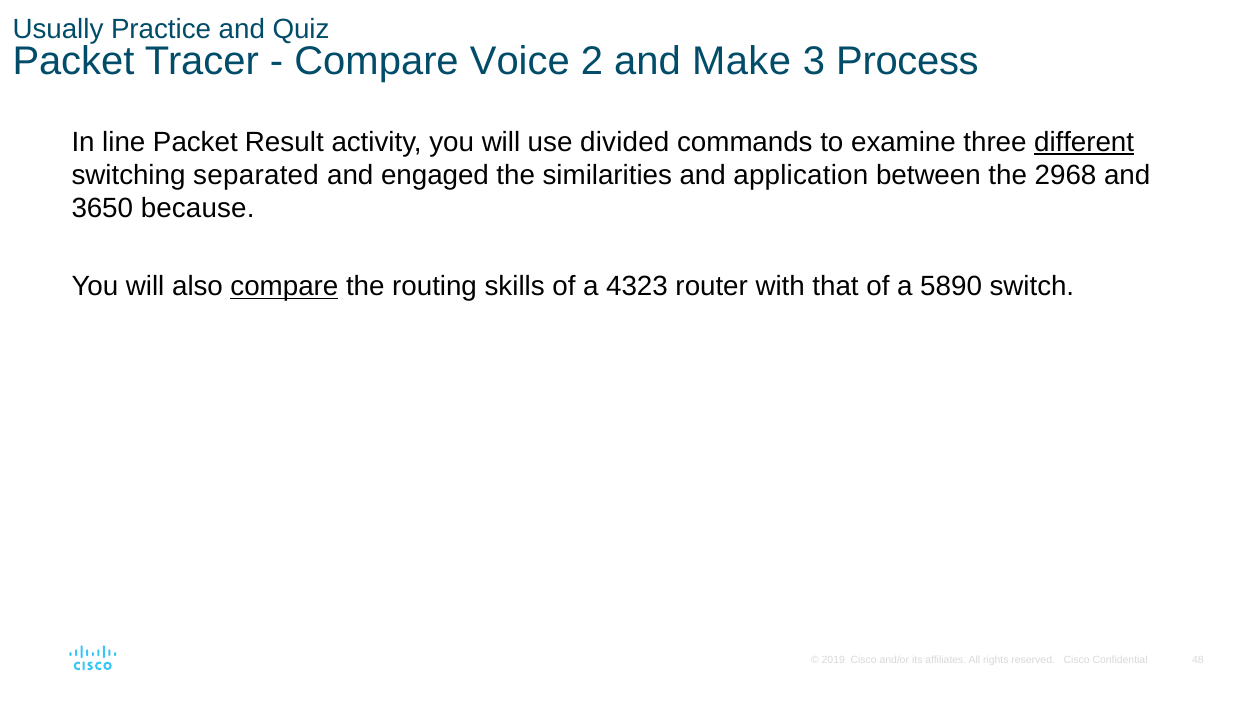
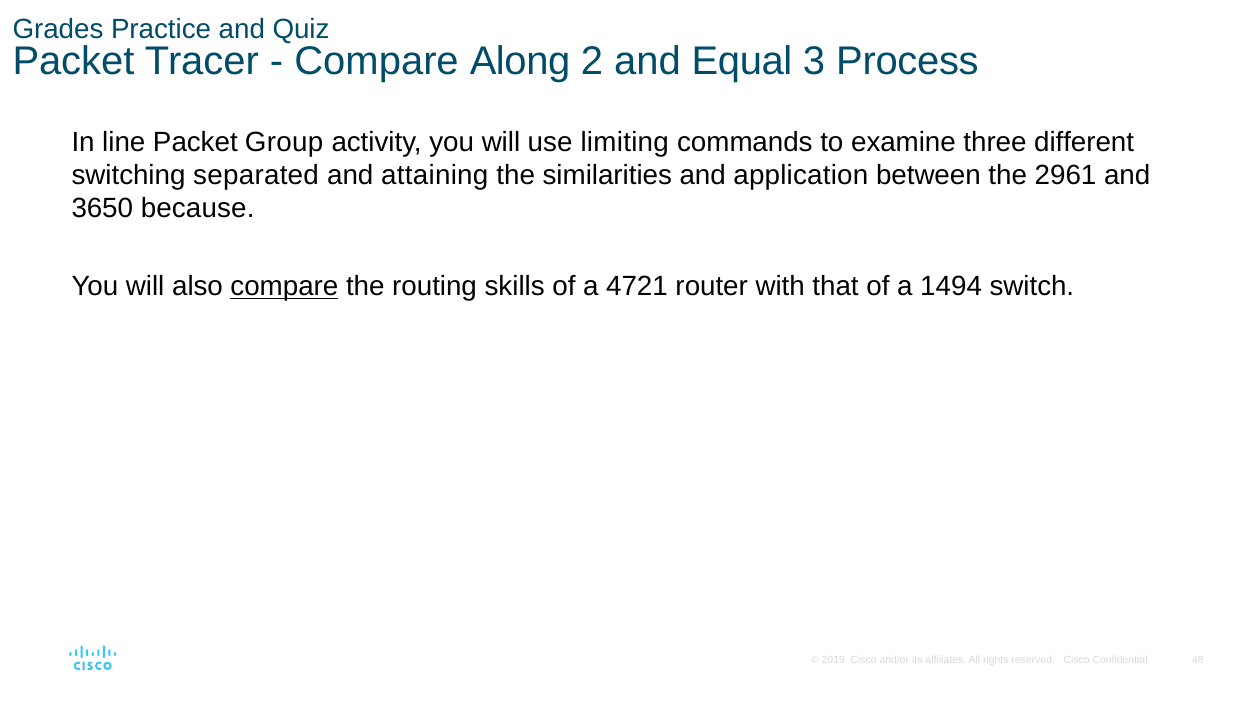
Usually: Usually -> Grades
Voice: Voice -> Along
Make: Make -> Equal
Result: Result -> Group
divided: divided -> limiting
different underline: present -> none
engaged: engaged -> attaining
2968: 2968 -> 2961
4323: 4323 -> 4721
5890: 5890 -> 1494
